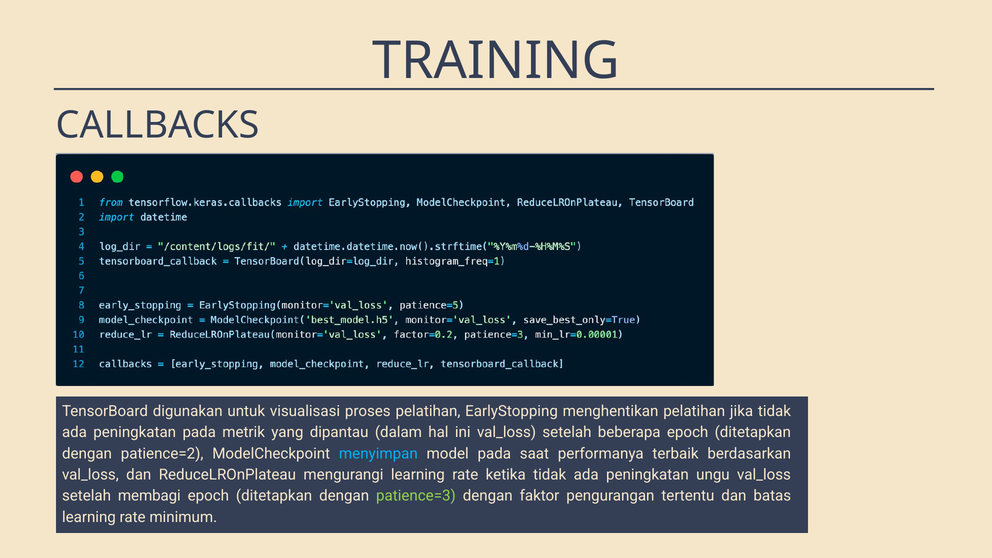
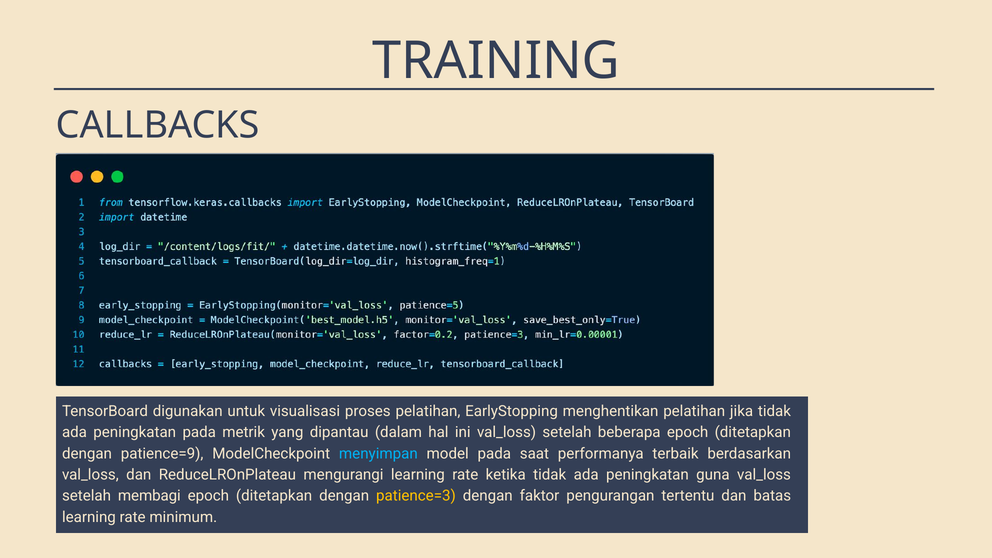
patience=2: patience=2 -> patience=9
ungu: ungu -> guna
patience=3 colour: light green -> yellow
